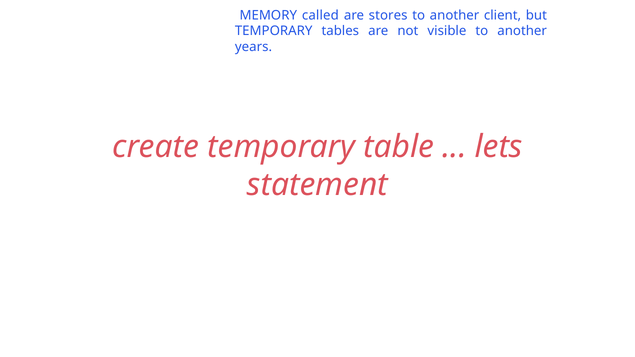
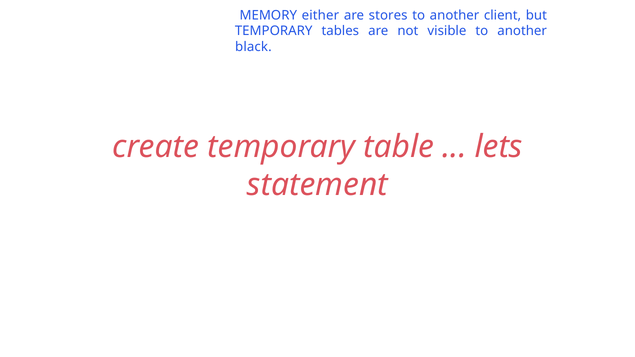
called: called -> either
years: years -> black
